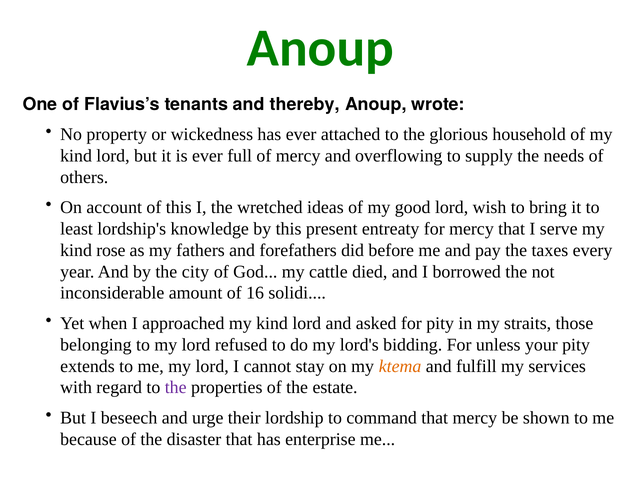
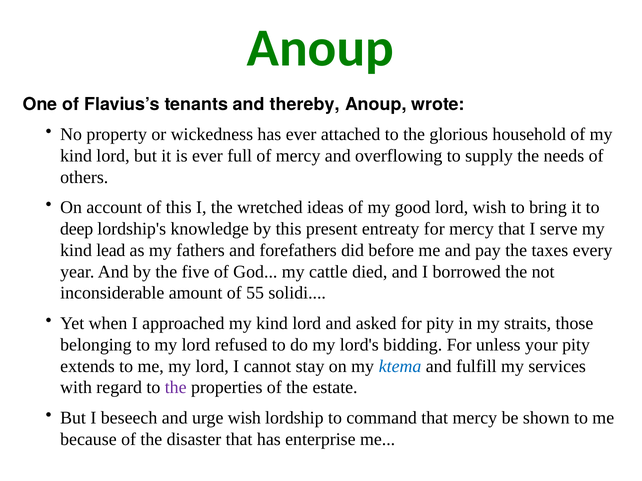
least: least -> deep
rose: rose -> lead
city: city -> five
16: 16 -> 55
ktema colour: orange -> blue
urge their: their -> wish
